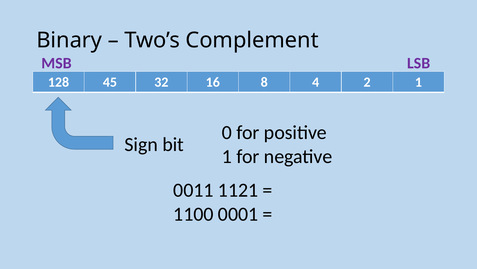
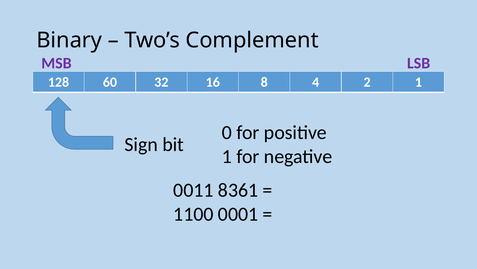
45: 45 -> 60
1121: 1121 -> 8361
